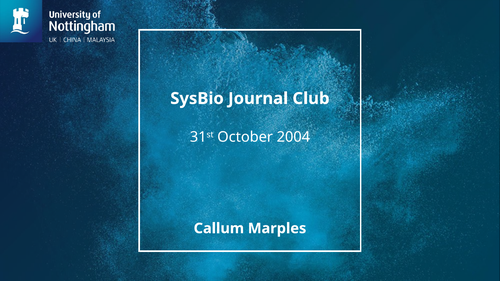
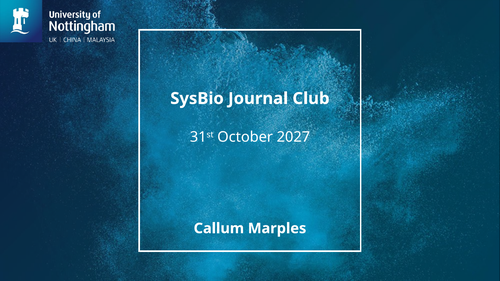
2004: 2004 -> 2027
